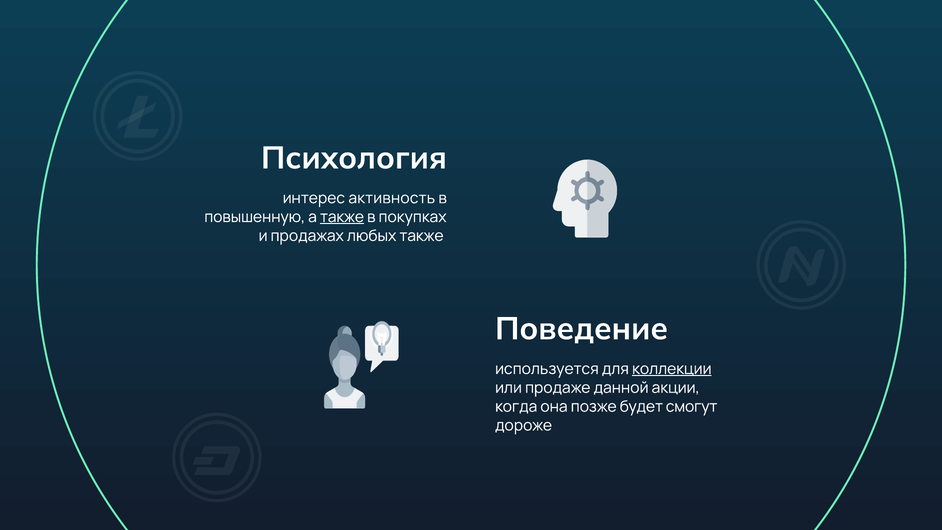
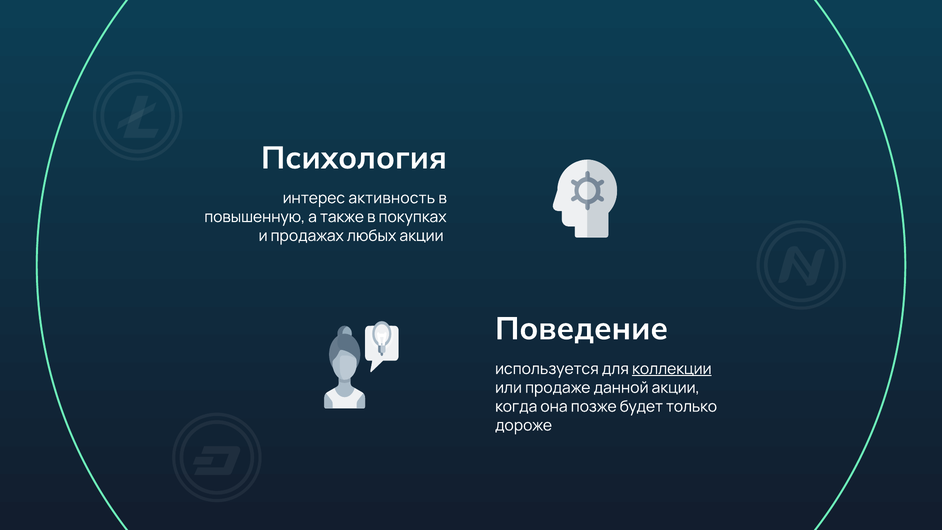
также at (342, 217) underline: present -> none
любых также: также -> акции
смогут: смогут -> только
